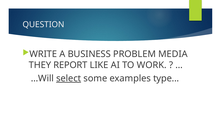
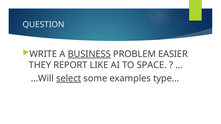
BUSINESS underline: none -> present
MEDIA: MEDIA -> EASIER
WORK: WORK -> SPACE
